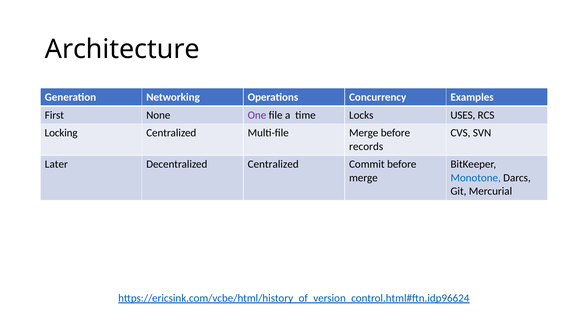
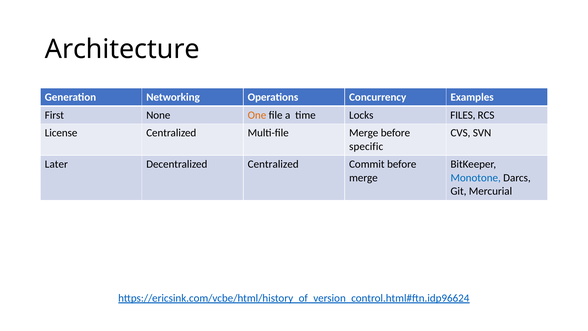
One colour: purple -> orange
USES: USES -> FILES
Locking: Locking -> License
records: records -> specific
